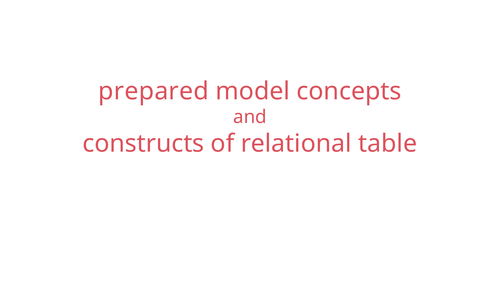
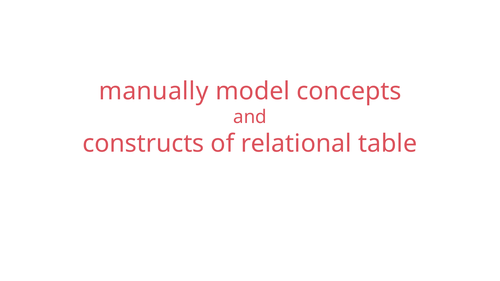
prepared: prepared -> manually
